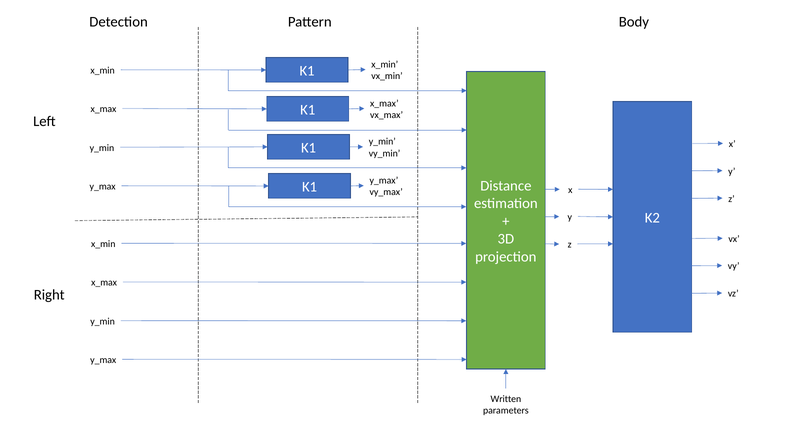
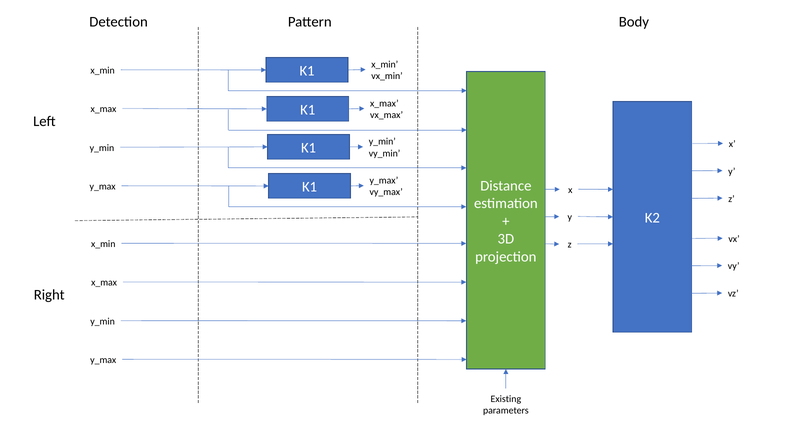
Written: Written -> Existing
